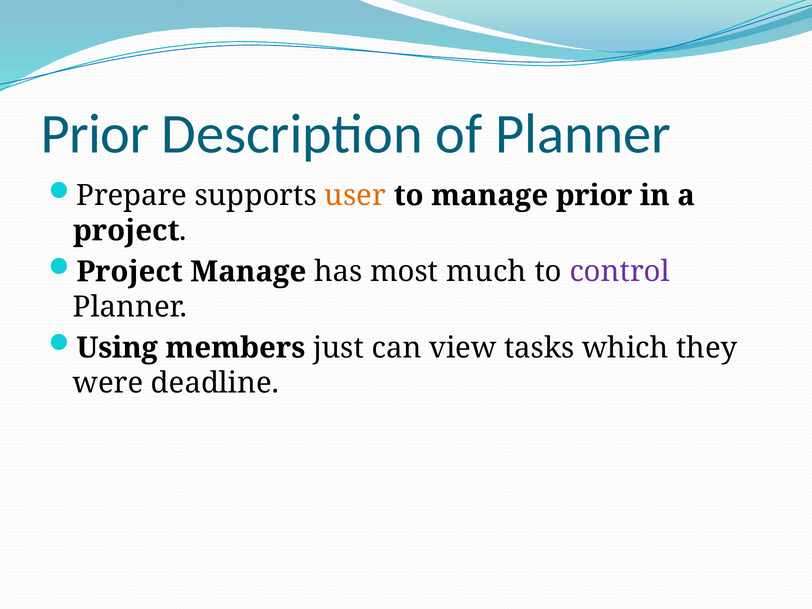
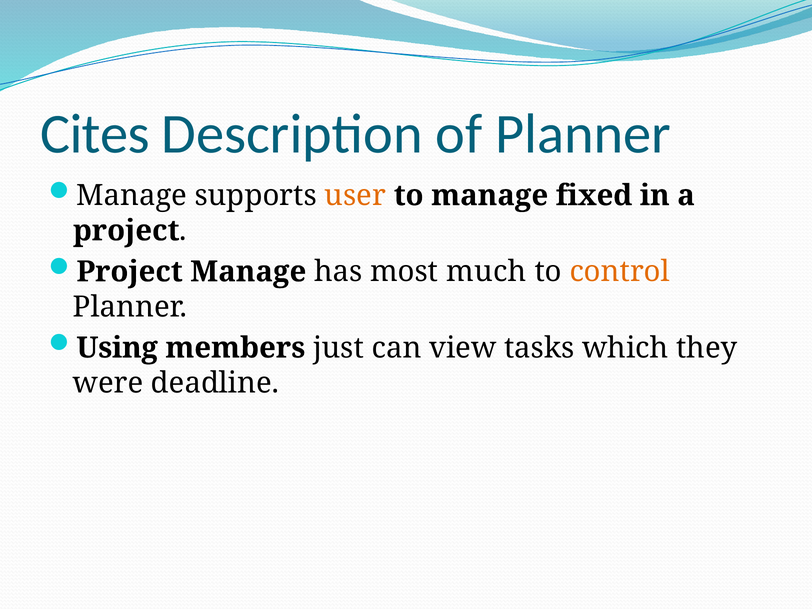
Prior at (95, 134): Prior -> Cites
Prepare at (132, 196): Prepare -> Manage
manage prior: prior -> fixed
control colour: purple -> orange
